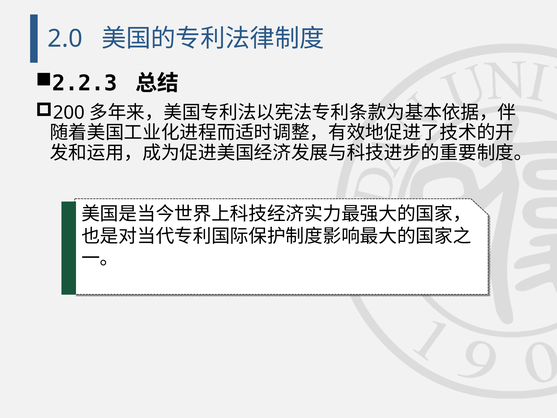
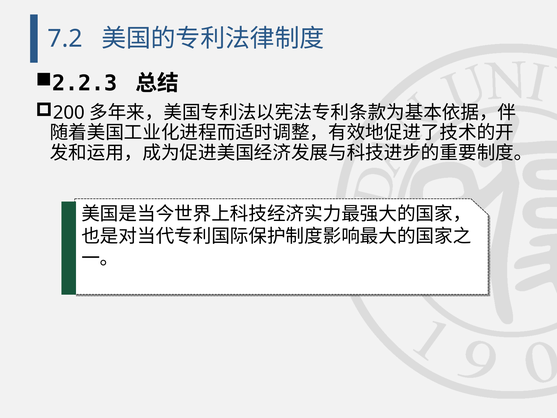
2.0: 2.0 -> 7.2
